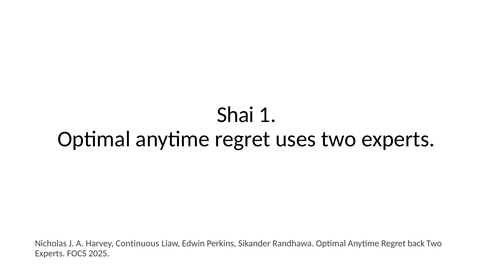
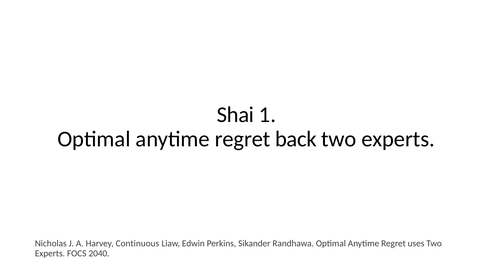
uses: uses -> back
back: back -> uses
2025: 2025 -> 2040
